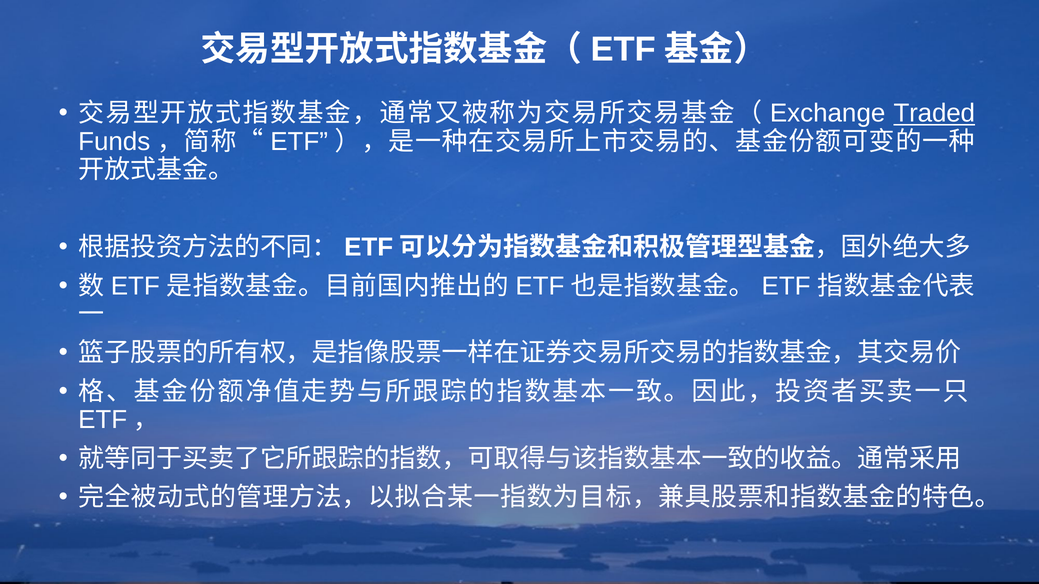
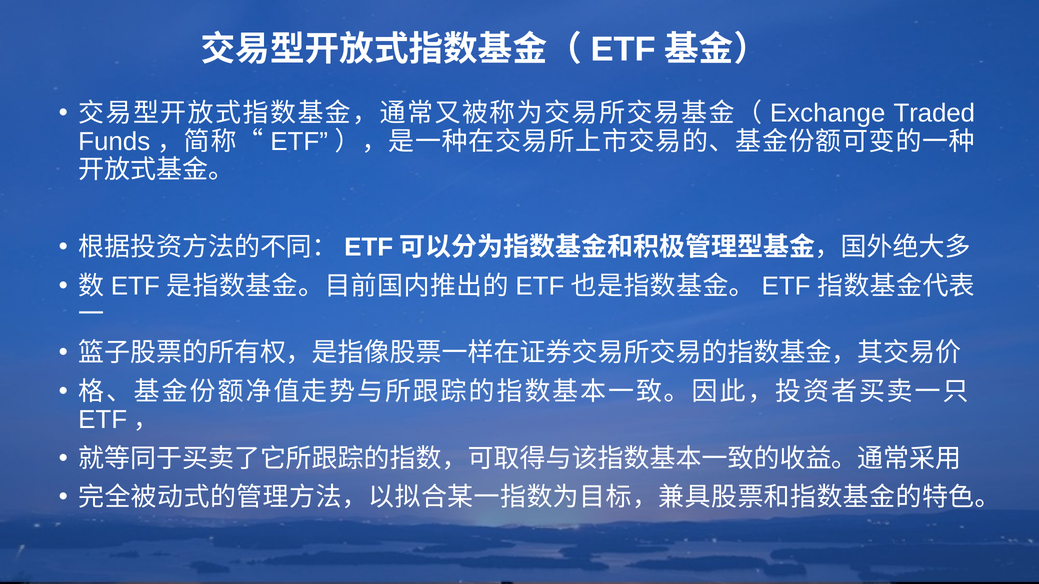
Traded underline: present -> none
